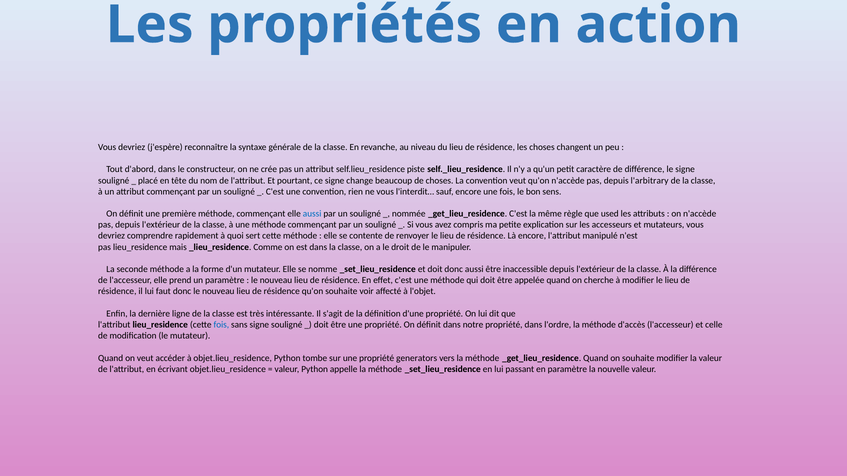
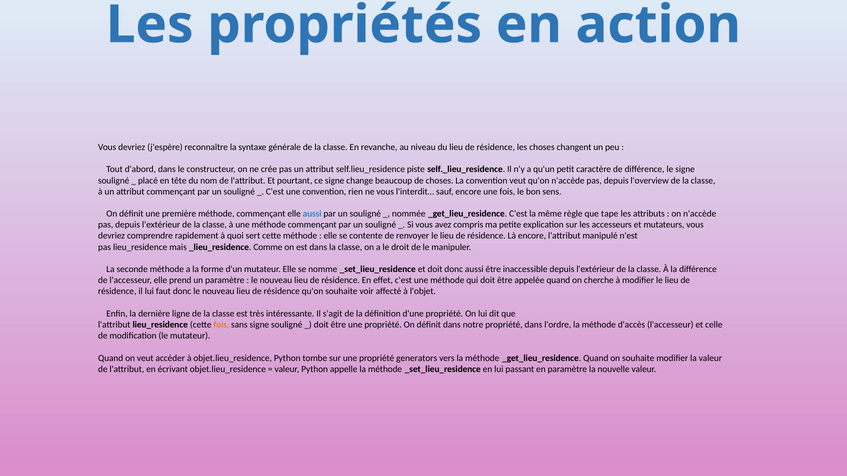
l'arbitrary: l'arbitrary -> l'overview
used: used -> tape
fois at (221, 325) colour: blue -> orange
